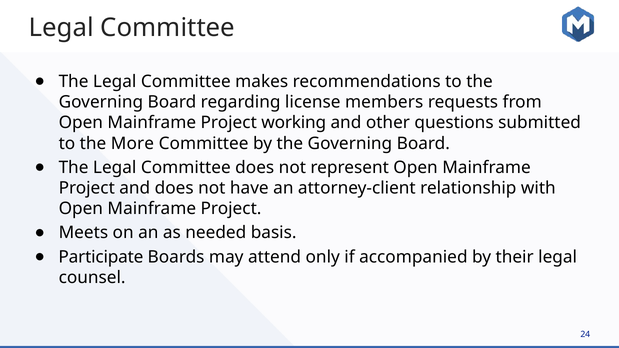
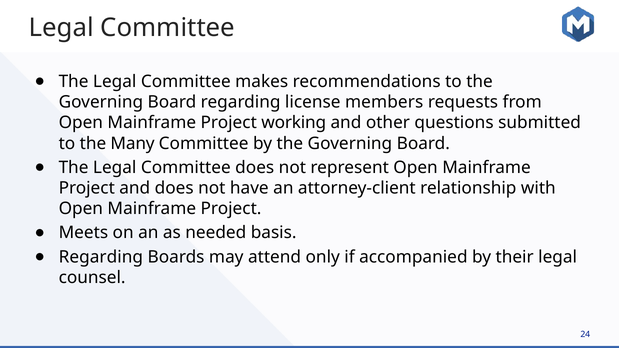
More: More -> Many
Participate at (101, 257): Participate -> Regarding
